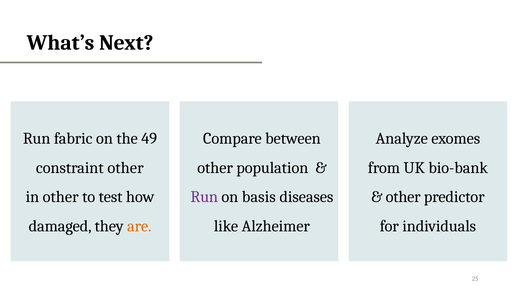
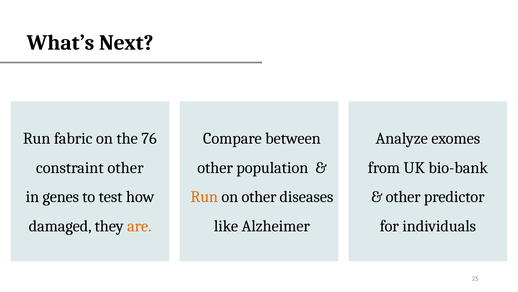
49: 49 -> 76
in other: other -> genes
Run at (204, 196) colour: purple -> orange
on basis: basis -> other
